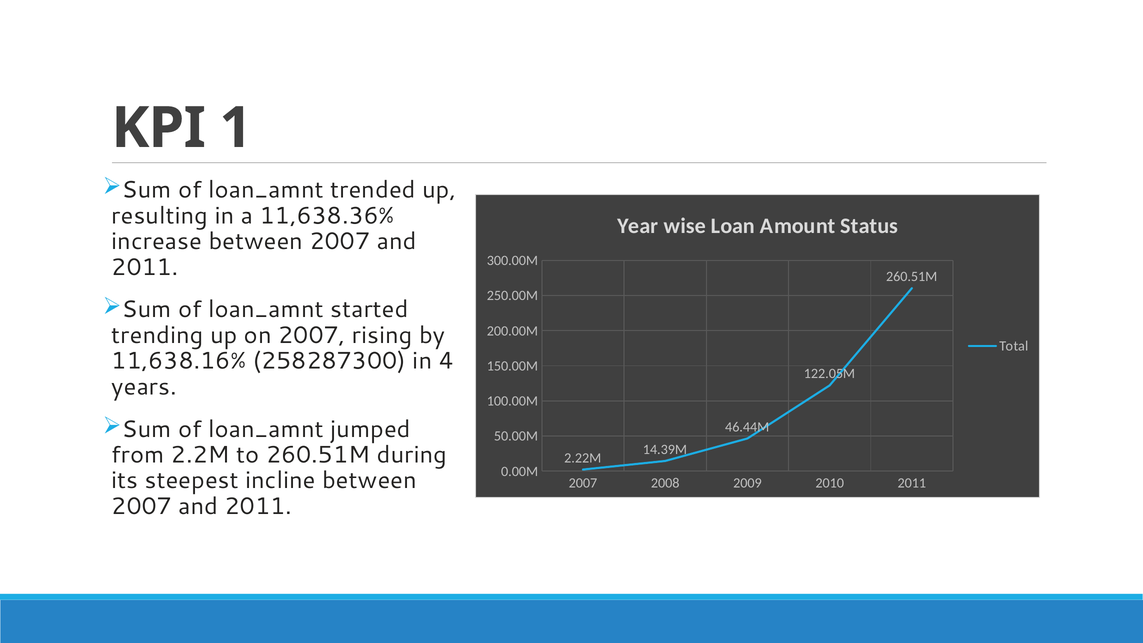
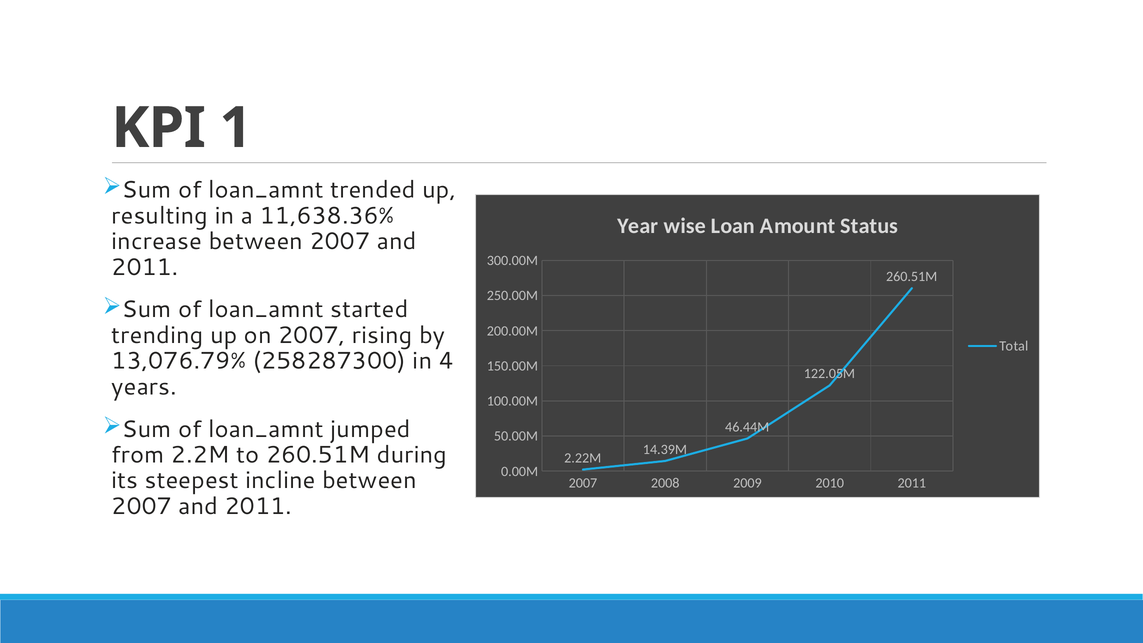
11,638.16%: 11,638.16% -> 13,076.79%
